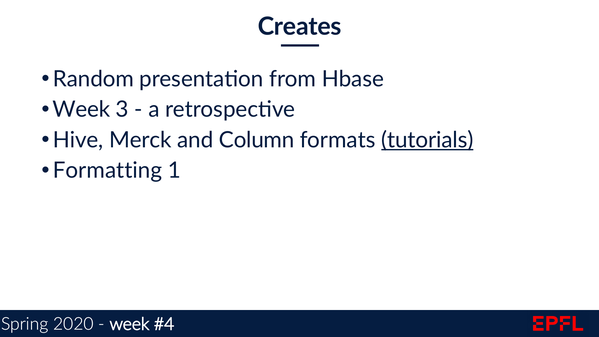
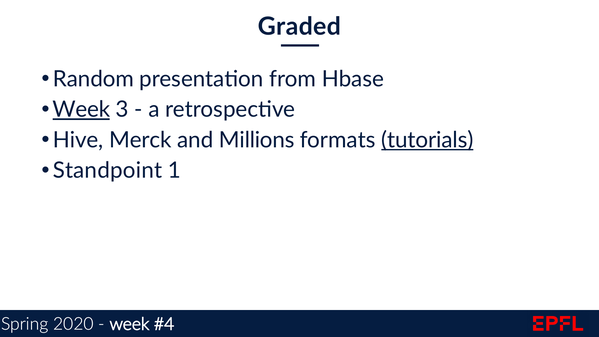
Creates: Creates -> Graded
Week at (81, 109) underline: none -> present
Column: Column -> Millions
Formatting: Formatting -> Standpoint
